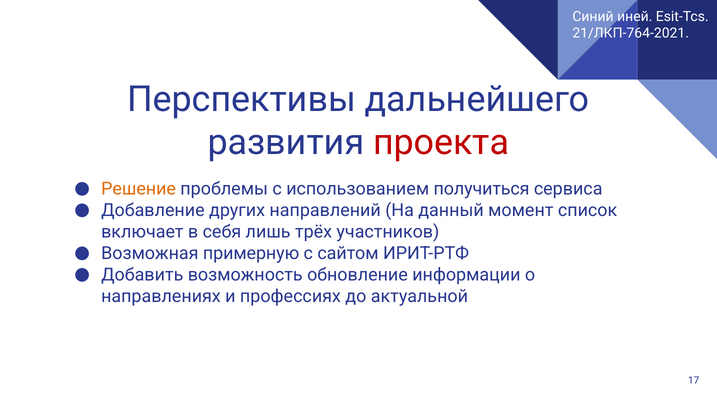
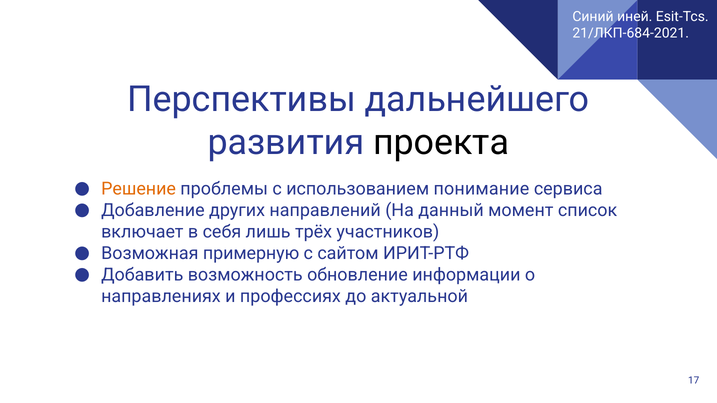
21/ЛКП-764-2021: 21/ЛКП-764-2021 -> 21/ЛКП-684-2021
проекта colour: red -> black
получиться: получиться -> понимание
